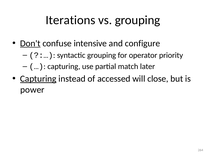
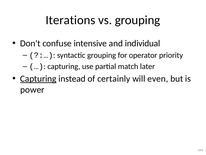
Don't underline: present -> none
configure: configure -> individual
accessed: accessed -> certainly
close: close -> even
